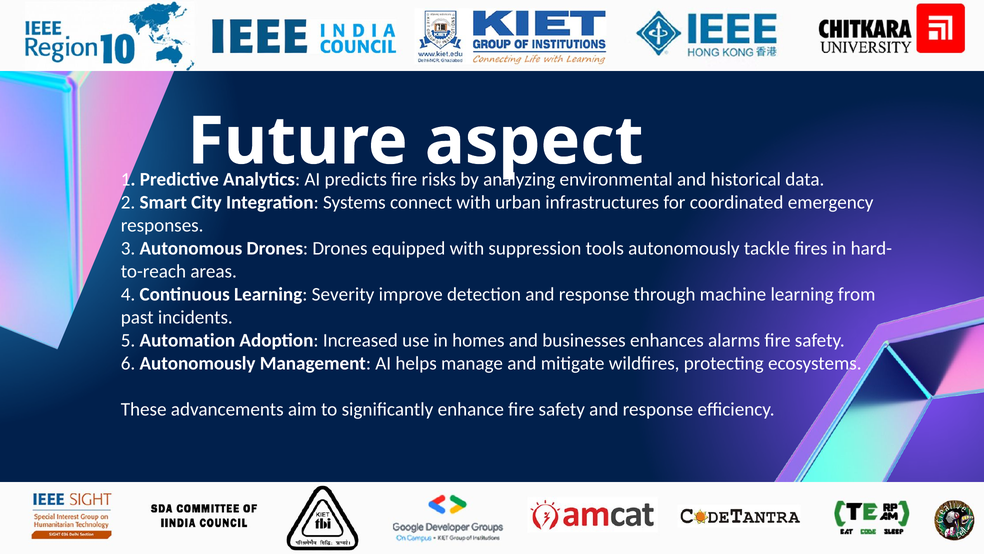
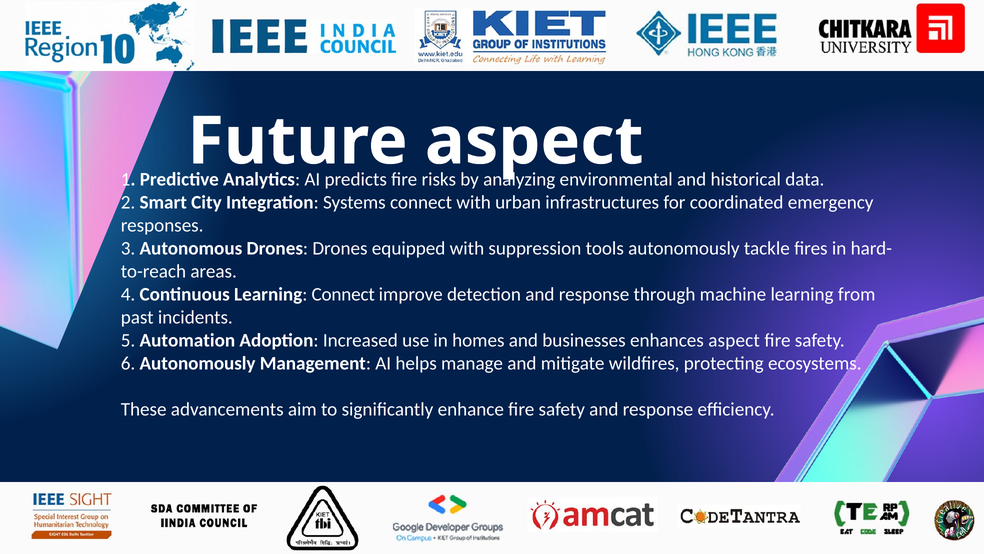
Learning Severity: Severity -> Connect
enhances alarms: alarms -> aspect
